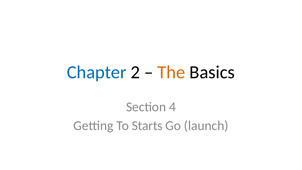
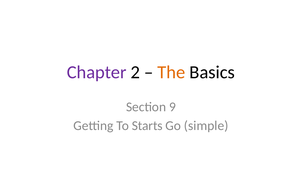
Chapter colour: blue -> purple
4: 4 -> 9
launch: launch -> simple
